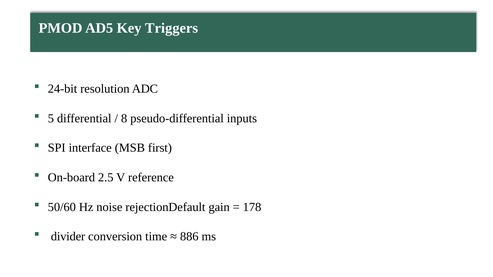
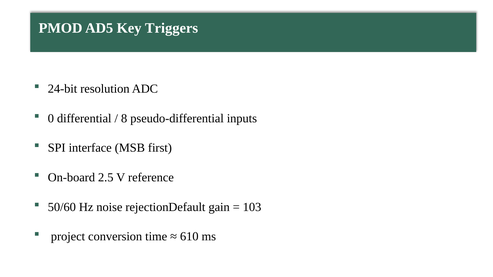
5: 5 -> 0
178: 178 -> 103
divider: divider -> project
886: 886 -> 610
